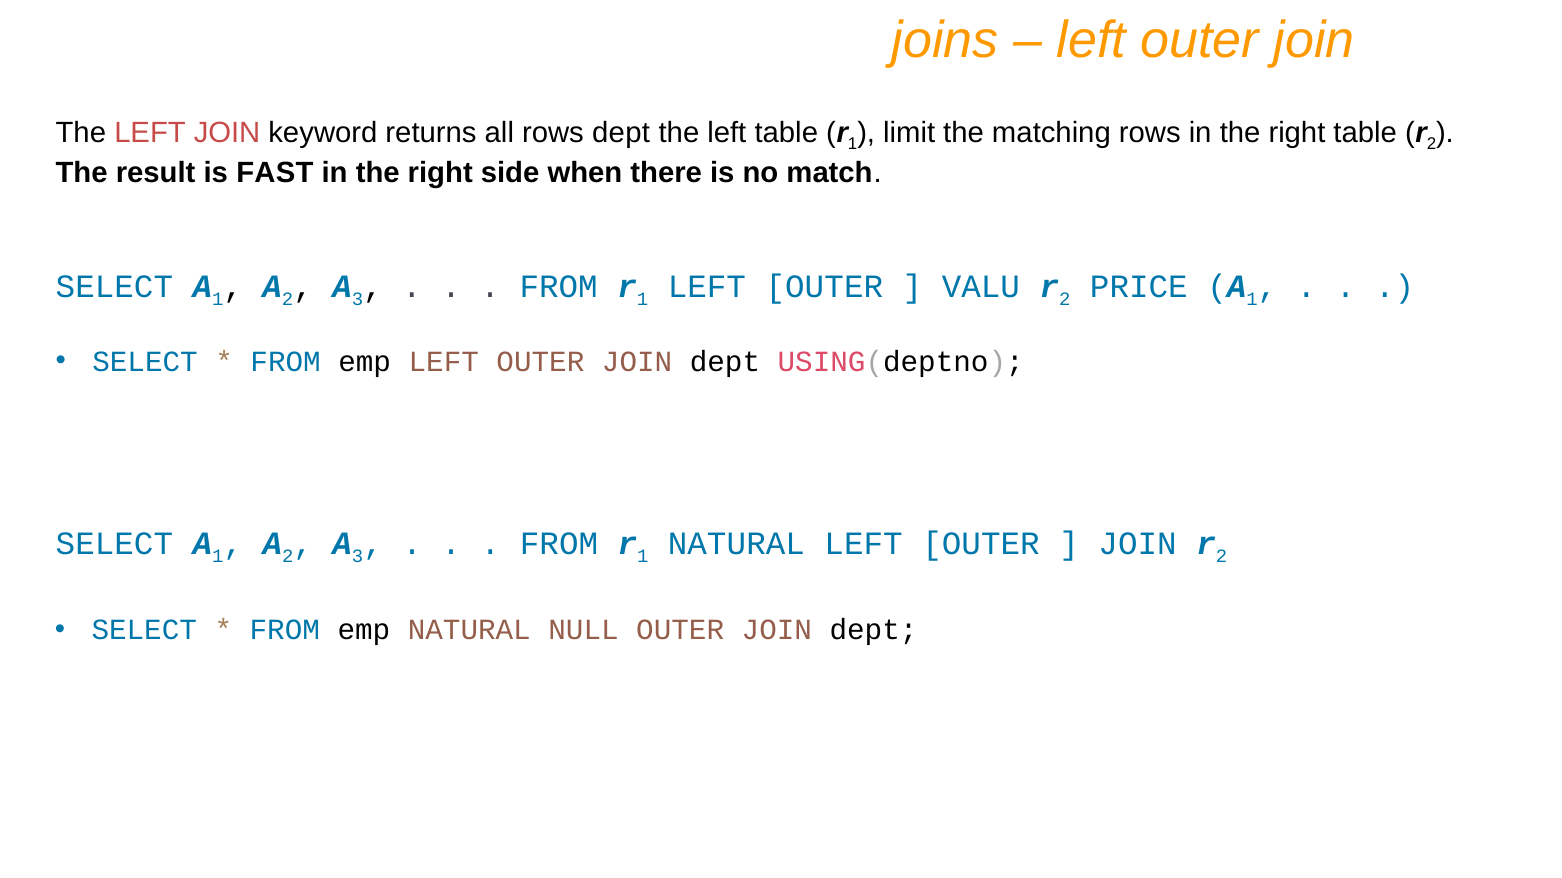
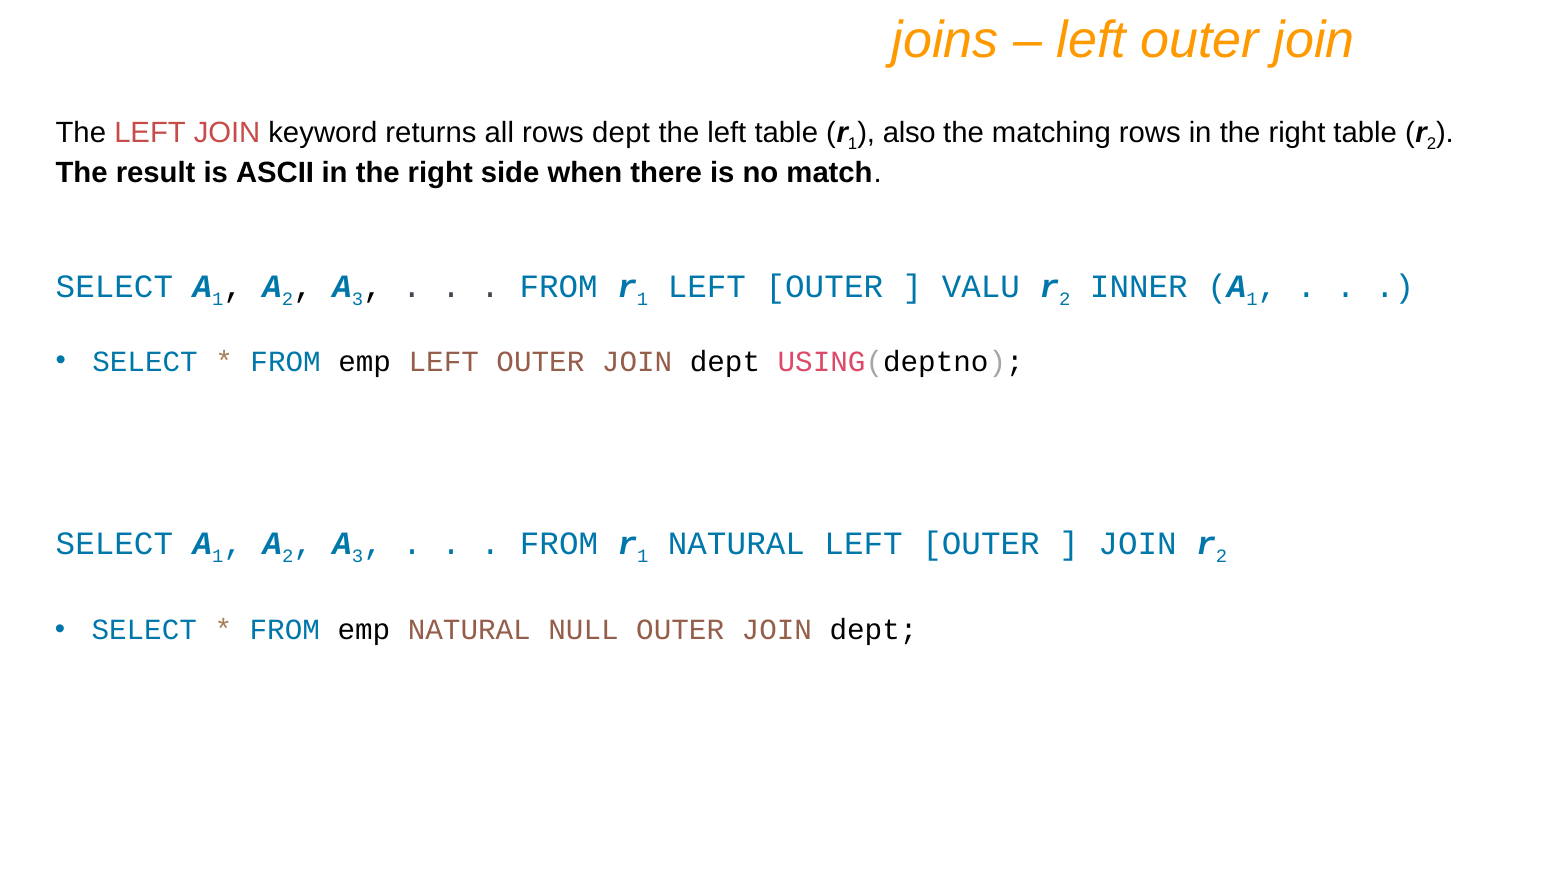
limit: limit -> also
FAST: FAST -> ASCII
PRICE: PRICE -> INNER
